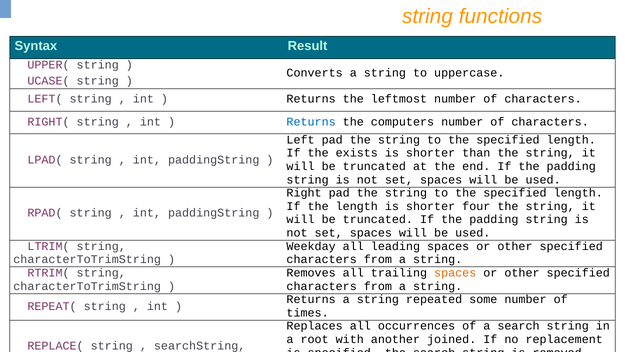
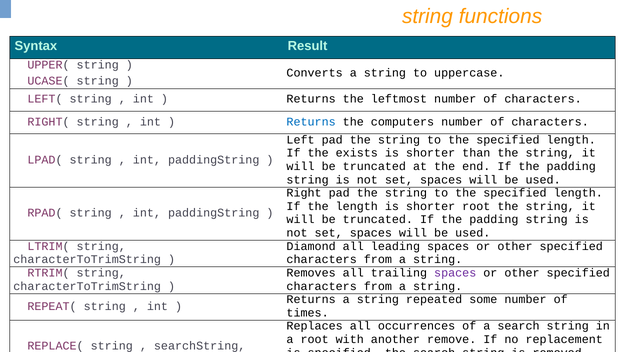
shorter four: four -> root
Weekday: Weekday -> Diamond
spaces at (455, 273) colour: orange -> purple
joined: joined -> remove
